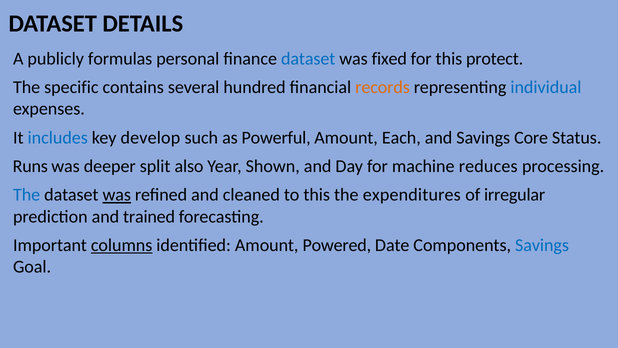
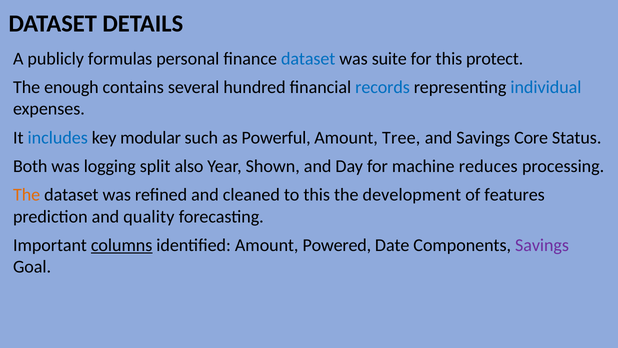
fixed: fixed -> suite
specific: specific -> enough
records colour: orange -> blue
develop: develop -> modular
Each: Each -> Tree
Runs: Runs -> Both
deeper: deeper -> logging
The at (27, 195) colour: blue -> orange
was at (117, 195) underline: present -> none
expenditures: expenditures -> development
irregular: irregular -> features
trained: trained -> quality
Savings at (542, 245) colour: blue -> purple
